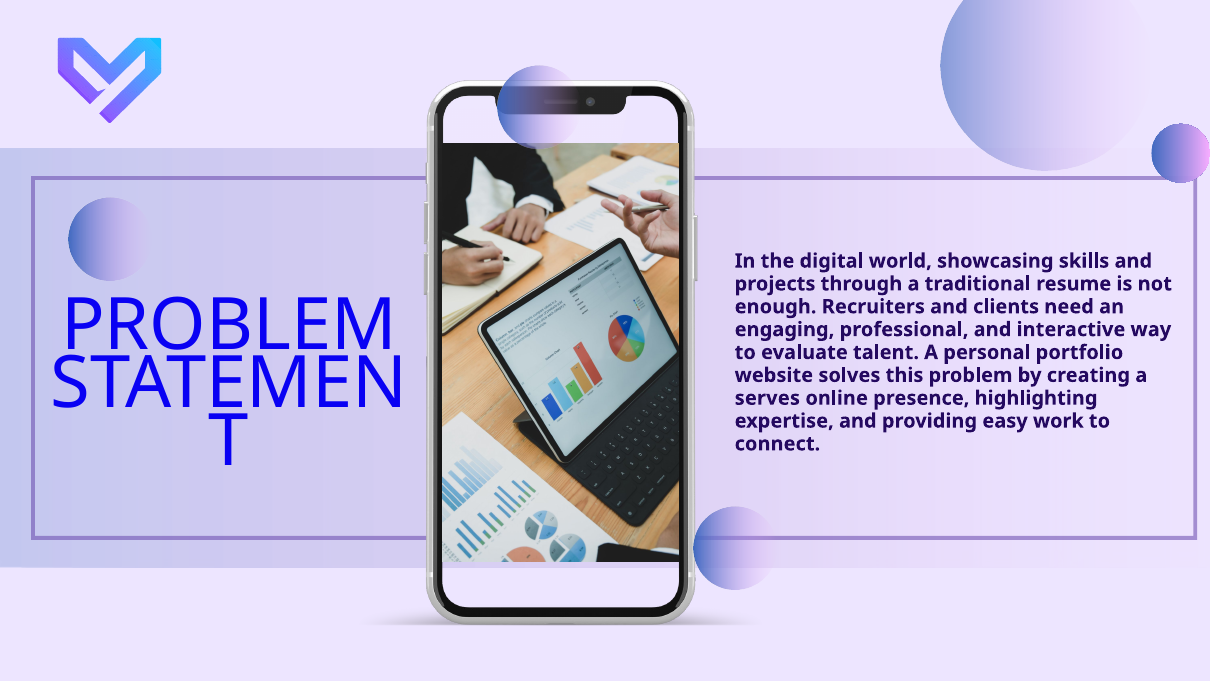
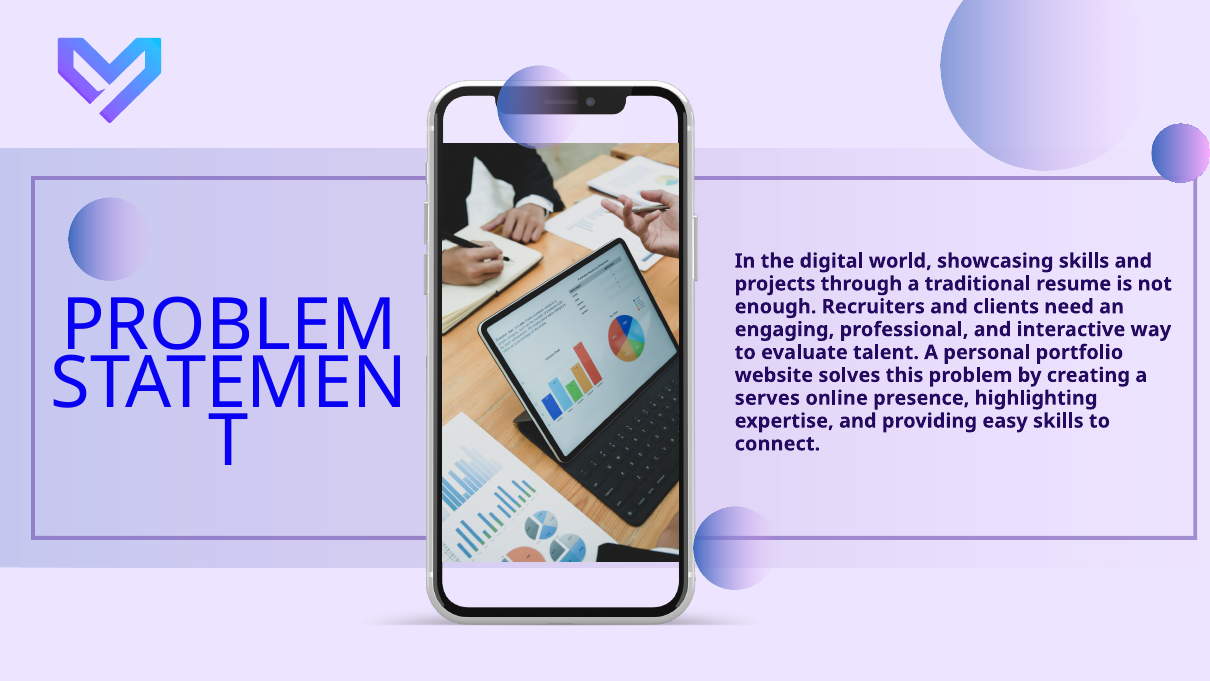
easy work: work -> skills
